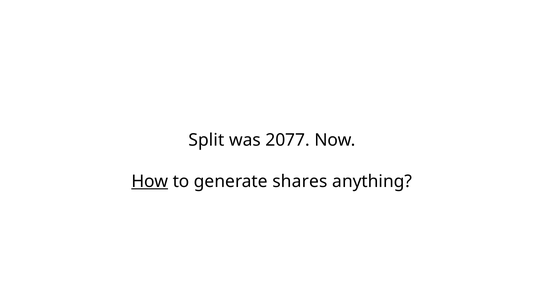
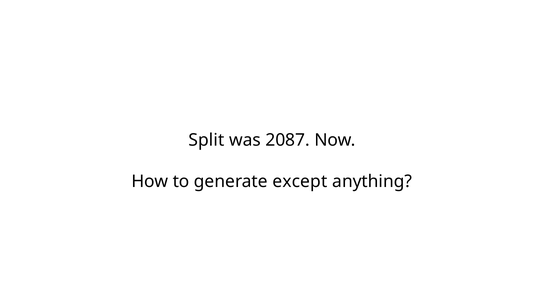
2077: 2077 -> 2087
How underline: present -> none
shares: shares -> except
